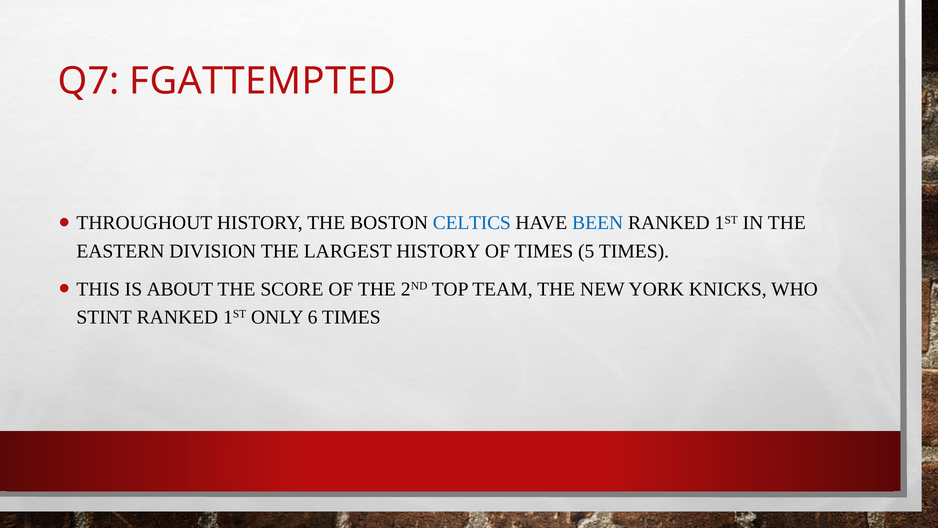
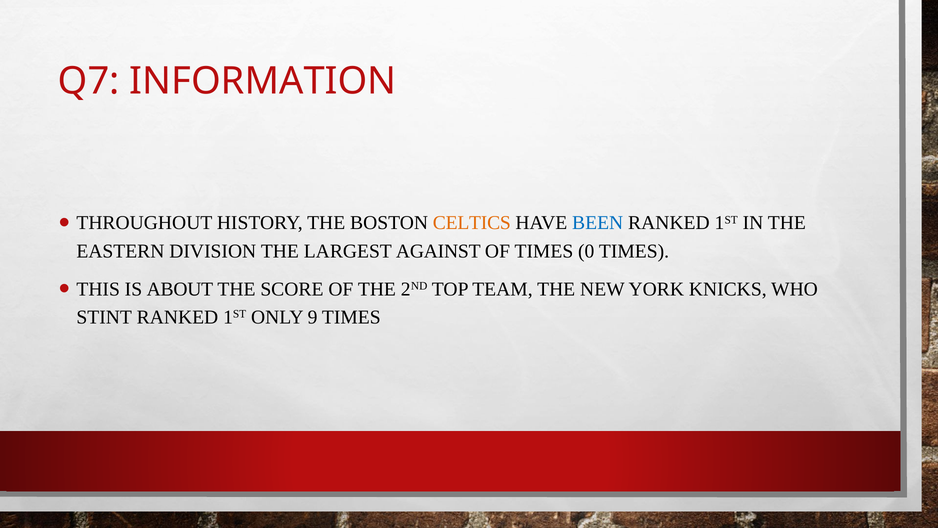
FGATTEMPTED: FGATTEMPTED -> INFORMATION
CELTICS colour: blue -> orange
LARGEST HISTORY: HISTORY -> AGAINST
5: 5 -> 0
6: 6 -> 9
